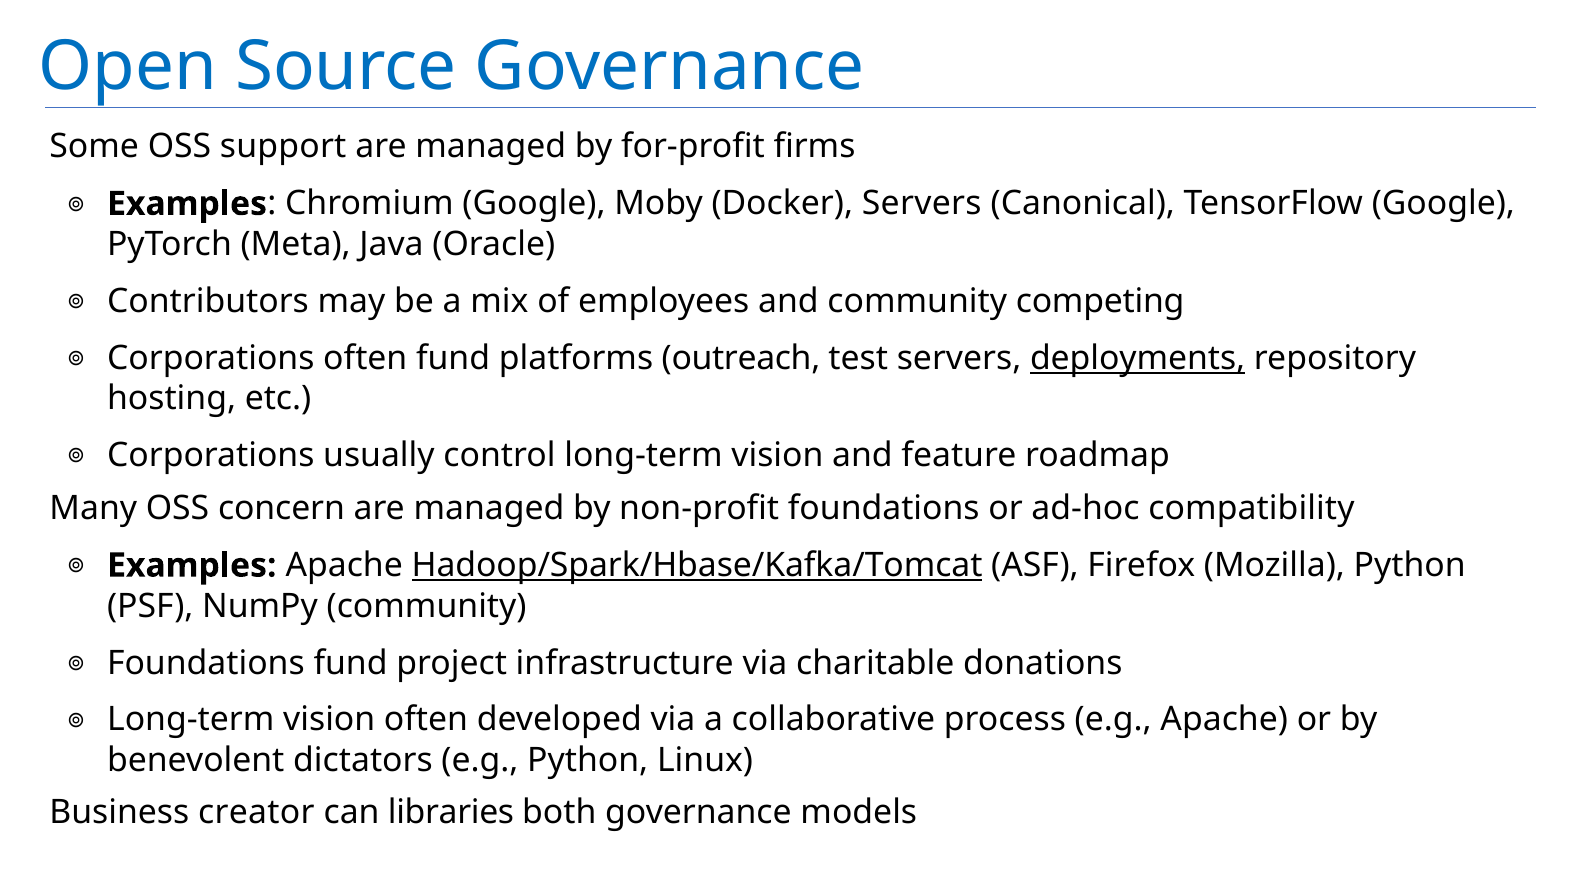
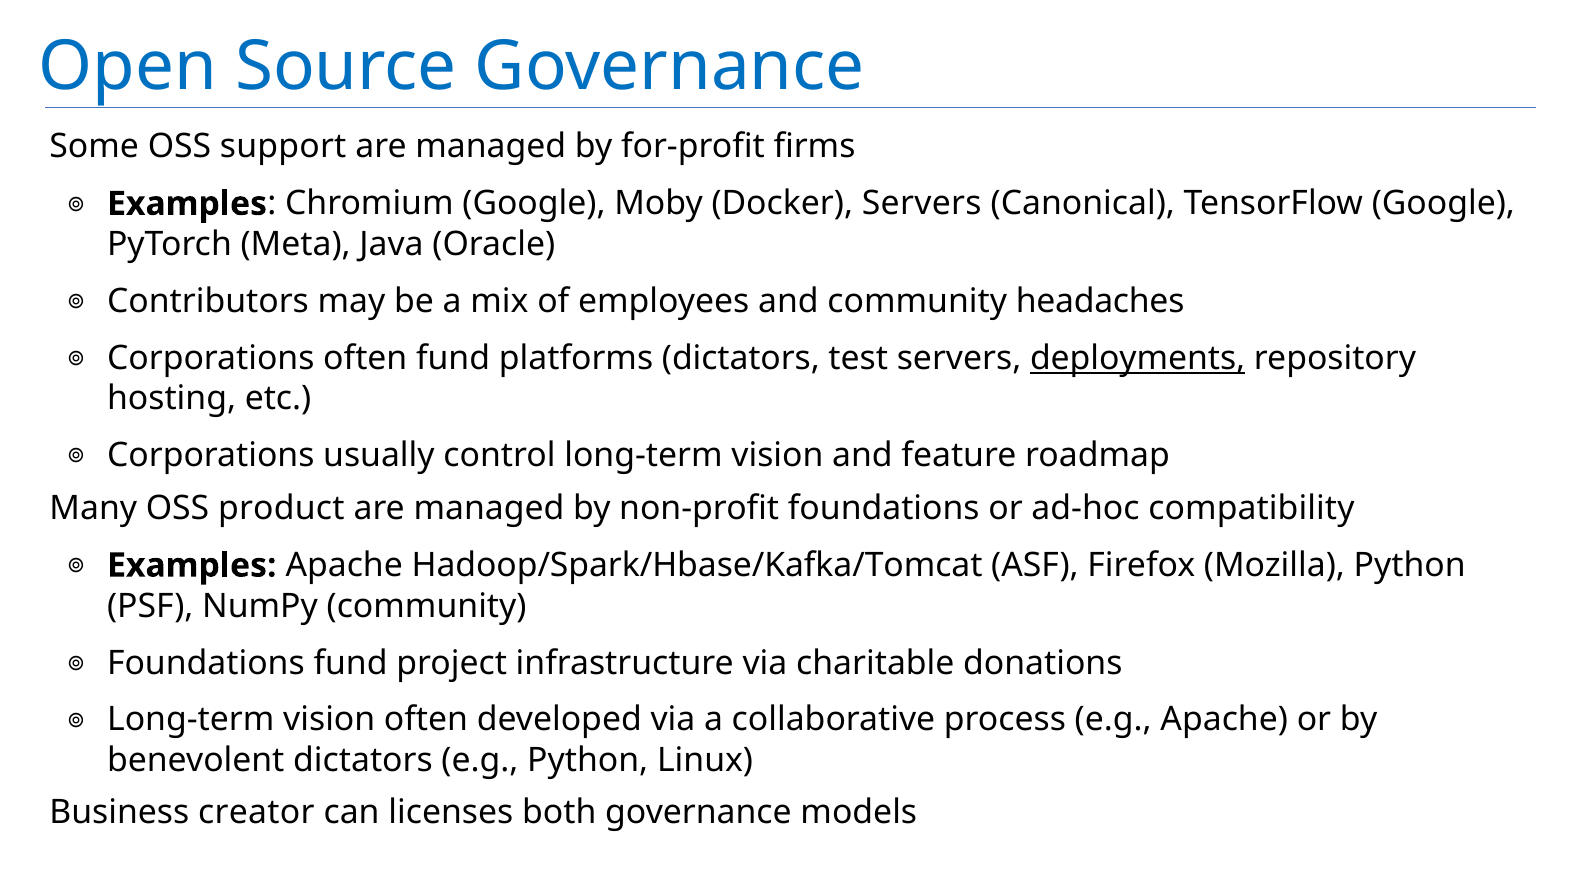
competing: competing -> headaches
platforms outreach: outreach -> dictators
concern: concern -> product
Hadoop/Spark/Hbase/Kafka/Tomcat underline: present -> none
libraries: libraries -> licenses
